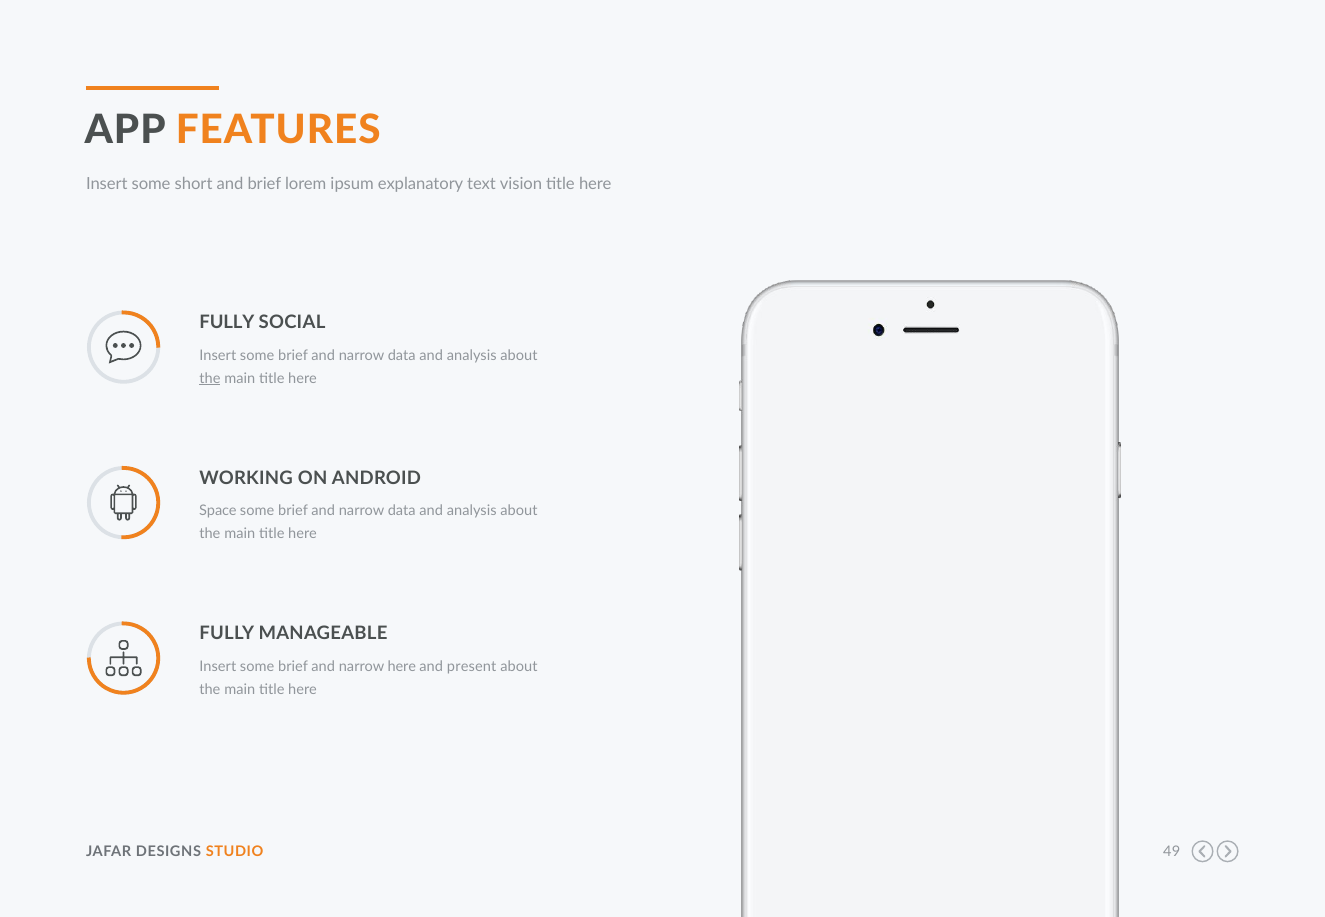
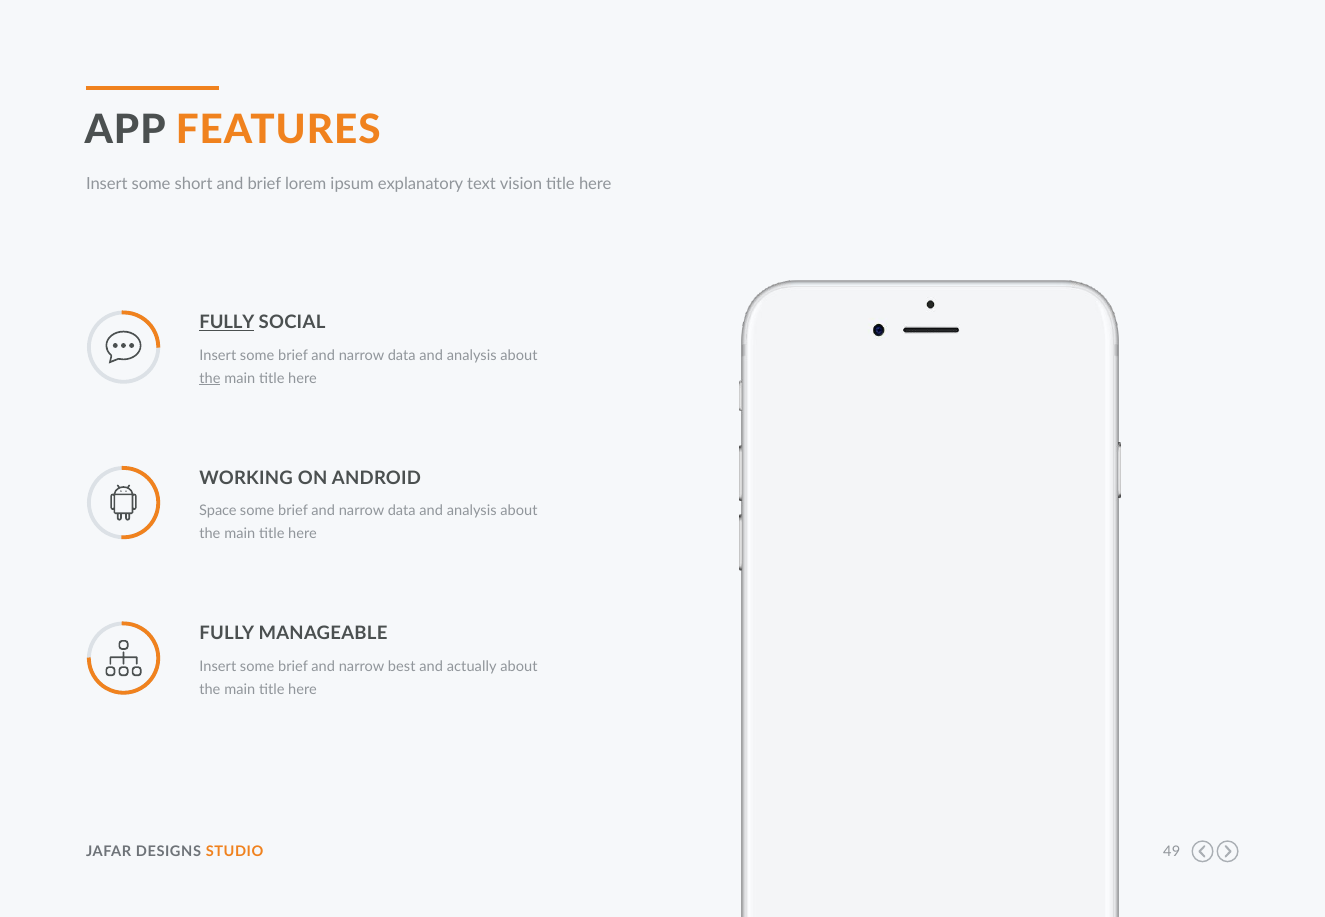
FULLY at (227, 323) underline: none -> present
narrow here: here -> best
present: present -> actually
